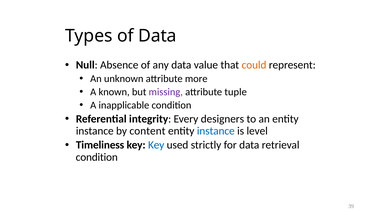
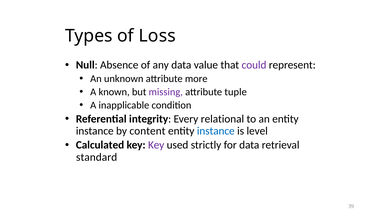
of Data: Data -> Loss
could colour: orange -> purple
designers: designers -> relational
Timeliness: Timeliness -> Calculated
Key at (156, 145) colour: blue -> purple
condition at (97, 157): condition -> standard
